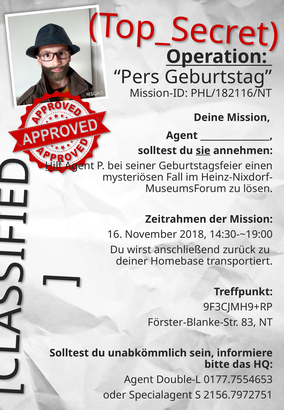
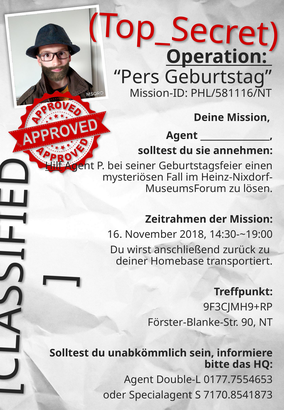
PHL/182116/NT: PHL/182116/NT -> PHL/581116/NT
sie underline: present -> none
83: 83 -> 90
2156.7972751: 2156.7972751 -> 7170.8541873
